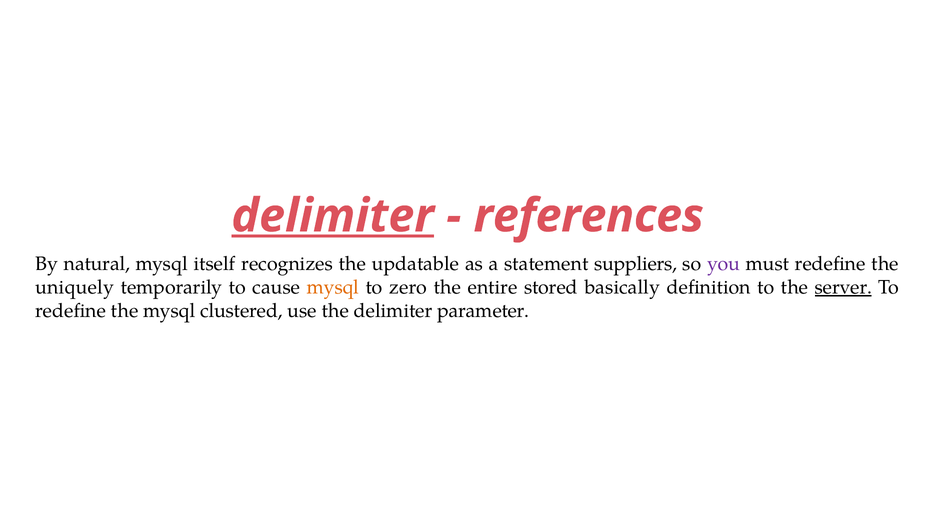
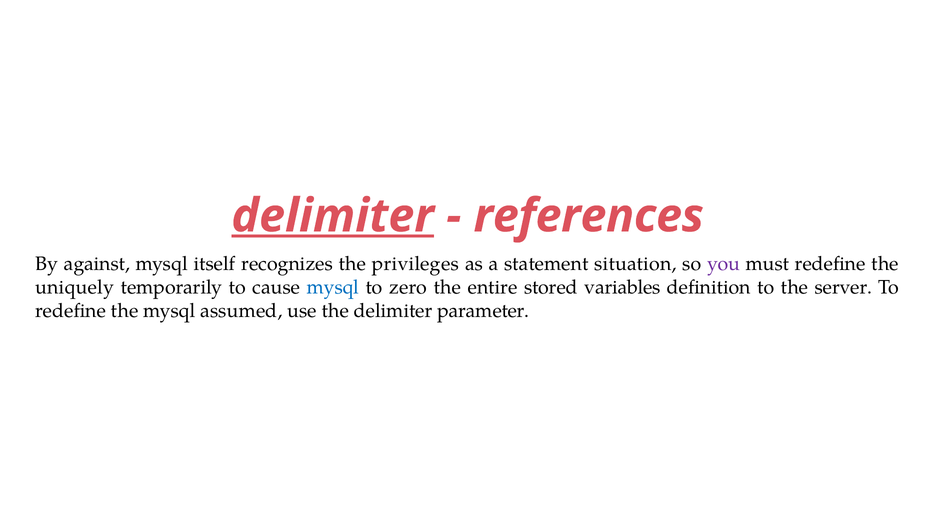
natural: natural -> against
updatable: updatable -> privileges
suppliers: suppliers -> situation
mysql at (333, 287) colour: orange -> blue
basically: basically -> variables
server underline: present -> none
clustered: clustered -> assumed
